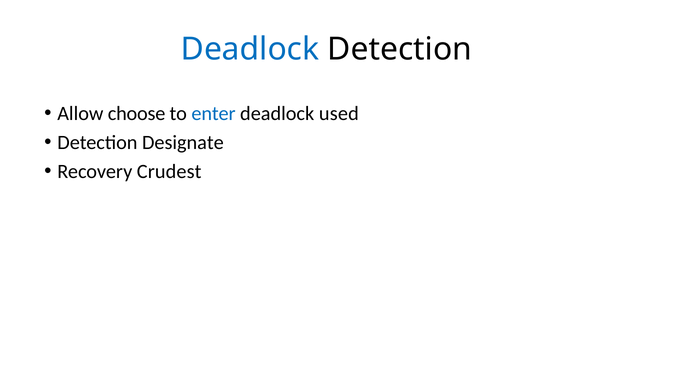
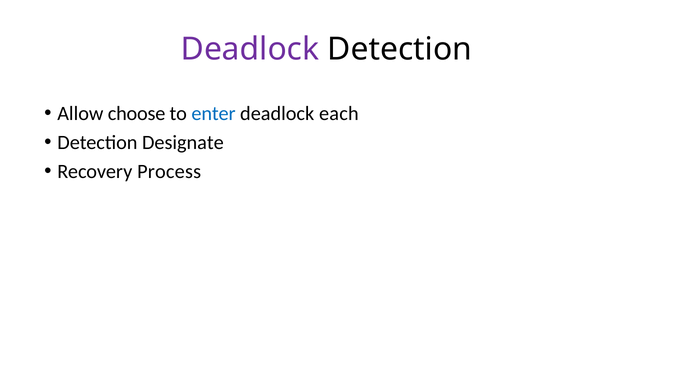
Deadlock at (250, 49) colour: blue -> purple
used: used -> each
Crudest: Crudest -> Process
